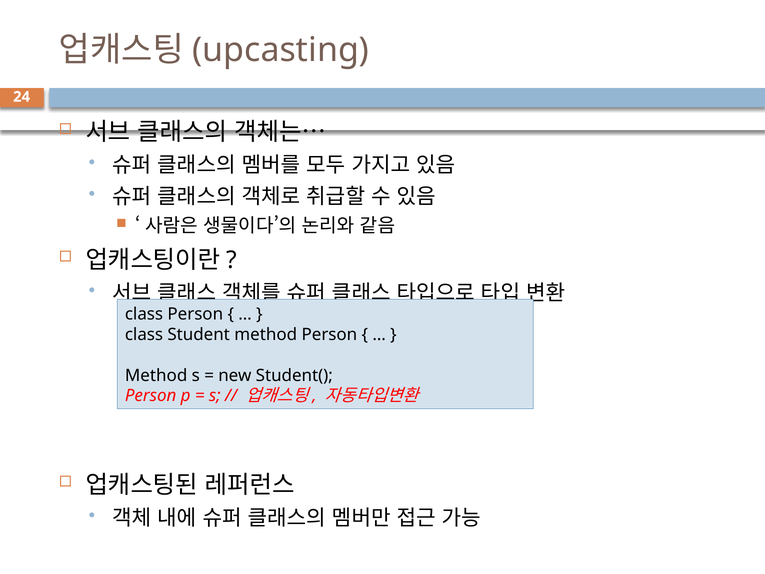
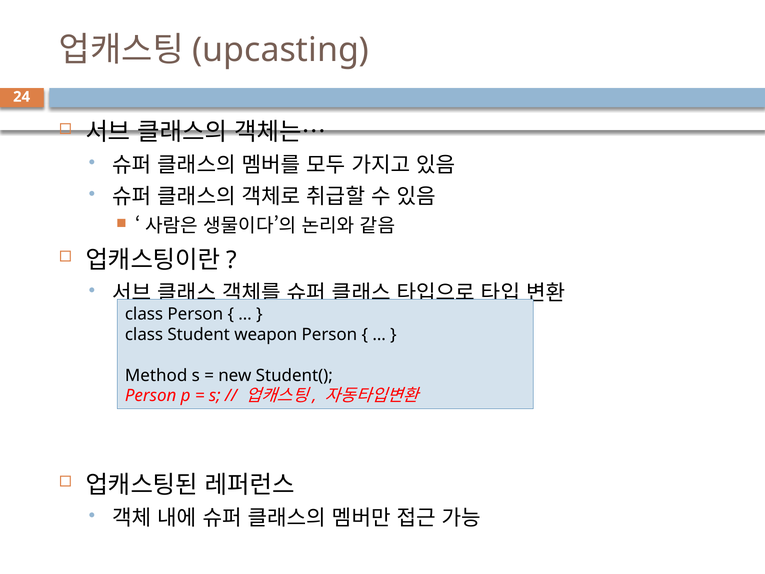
Student method: method -> weapon
